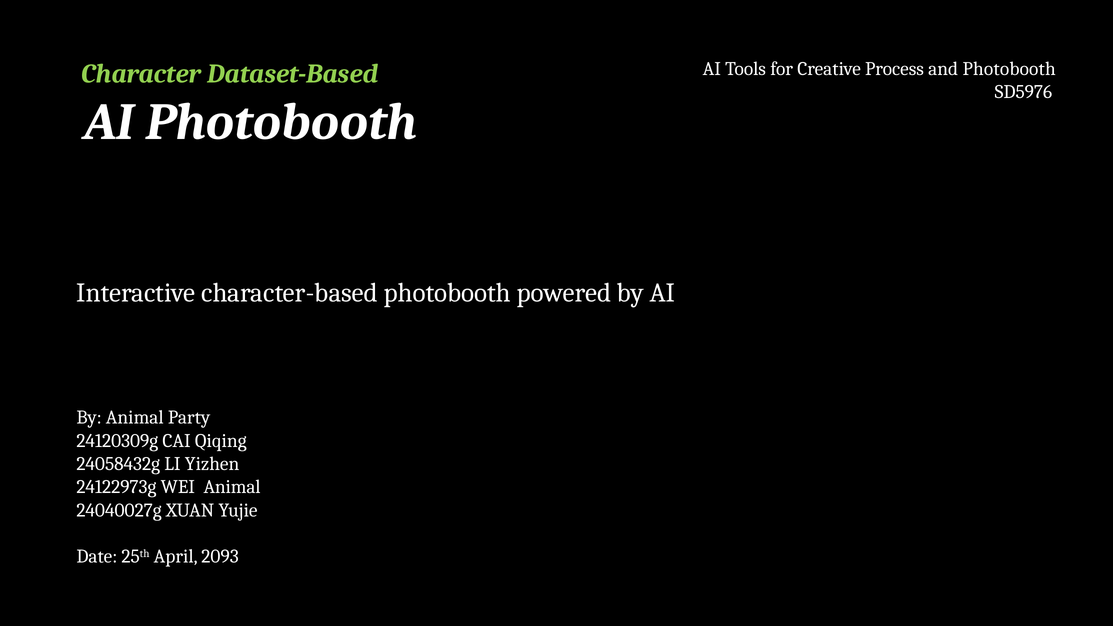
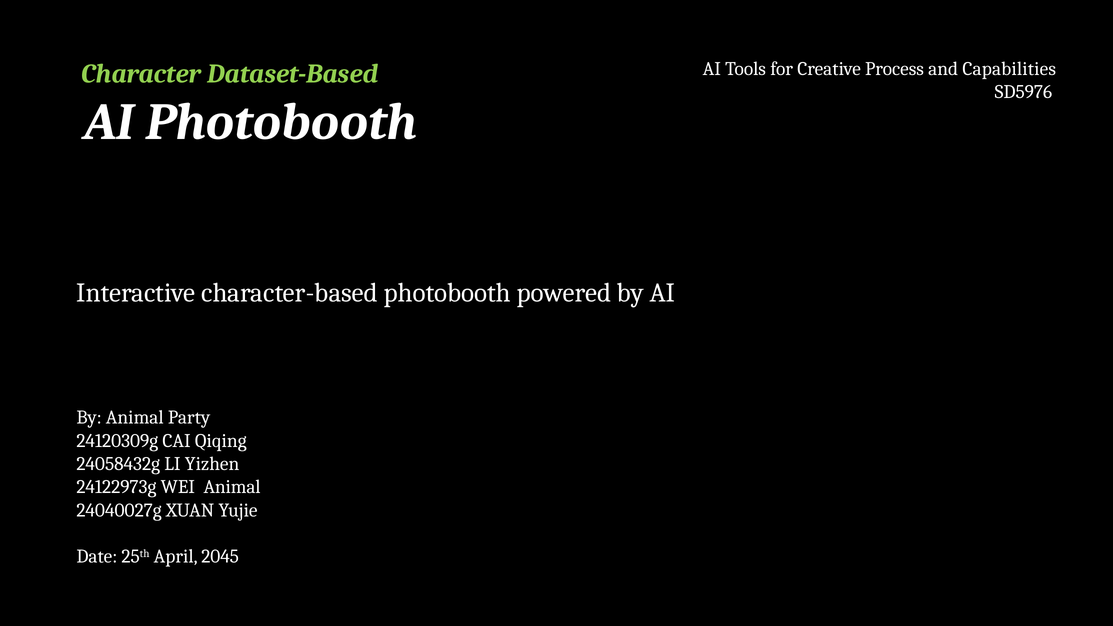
and Photobooth: Photobooth -> Capabilities
2093: 2093 -> 2045
